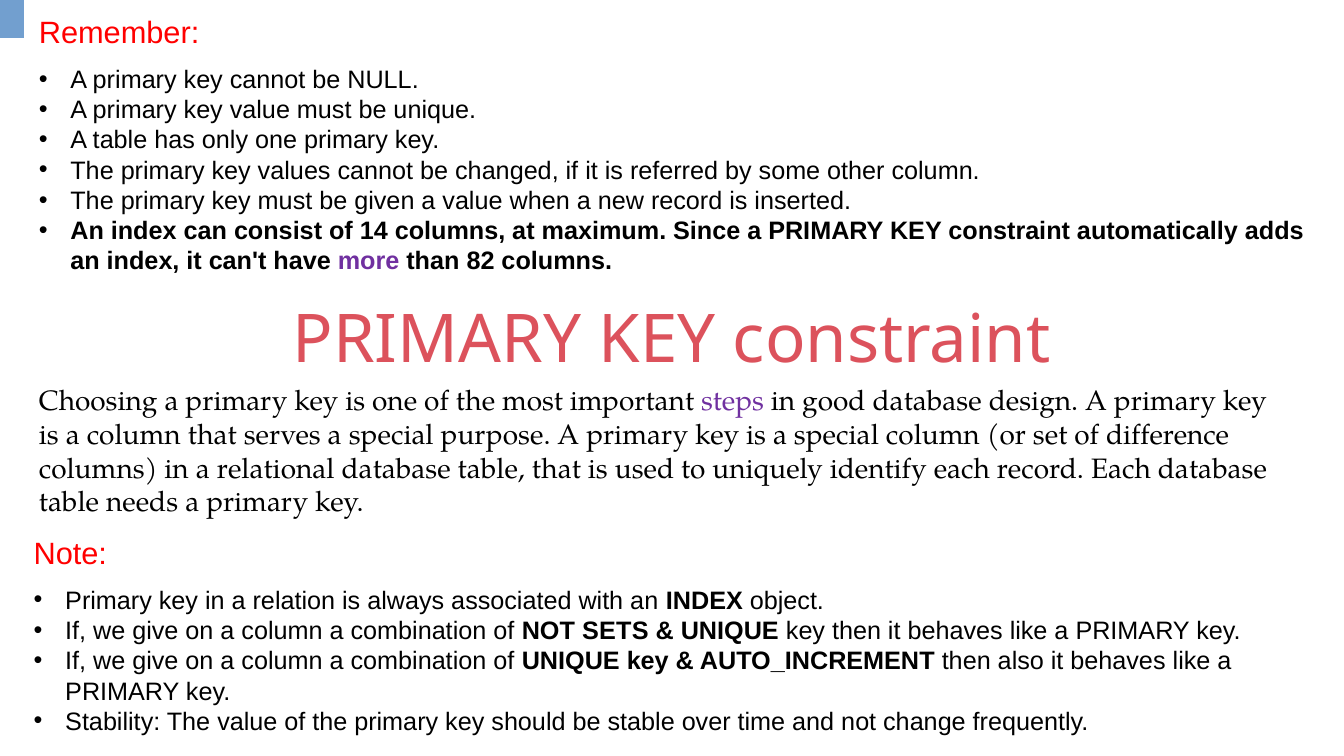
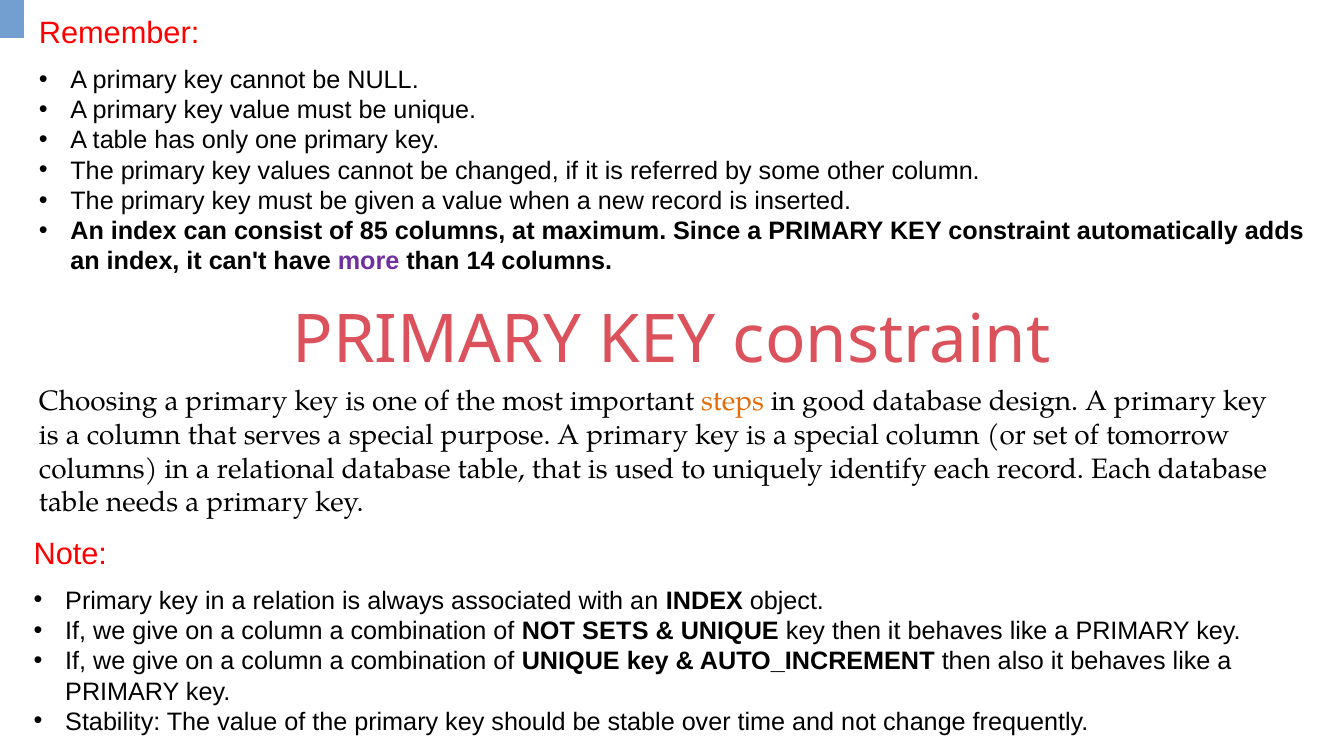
14: 14 -> 85
82: 82 -> 14
steps colour: purple -> orange
difference: difference -> tomorrow
